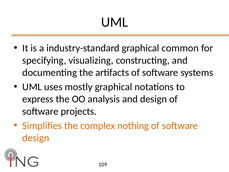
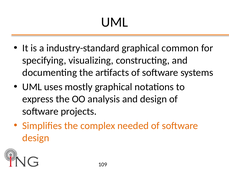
nothing: nothing -> needed
